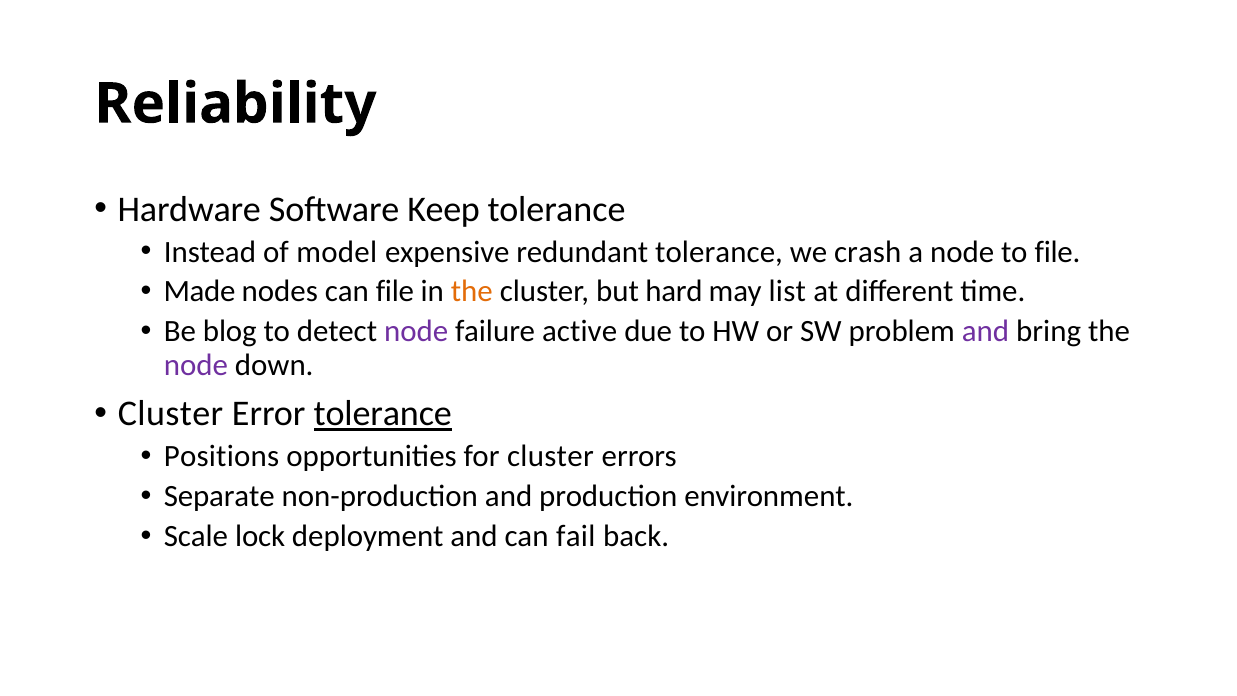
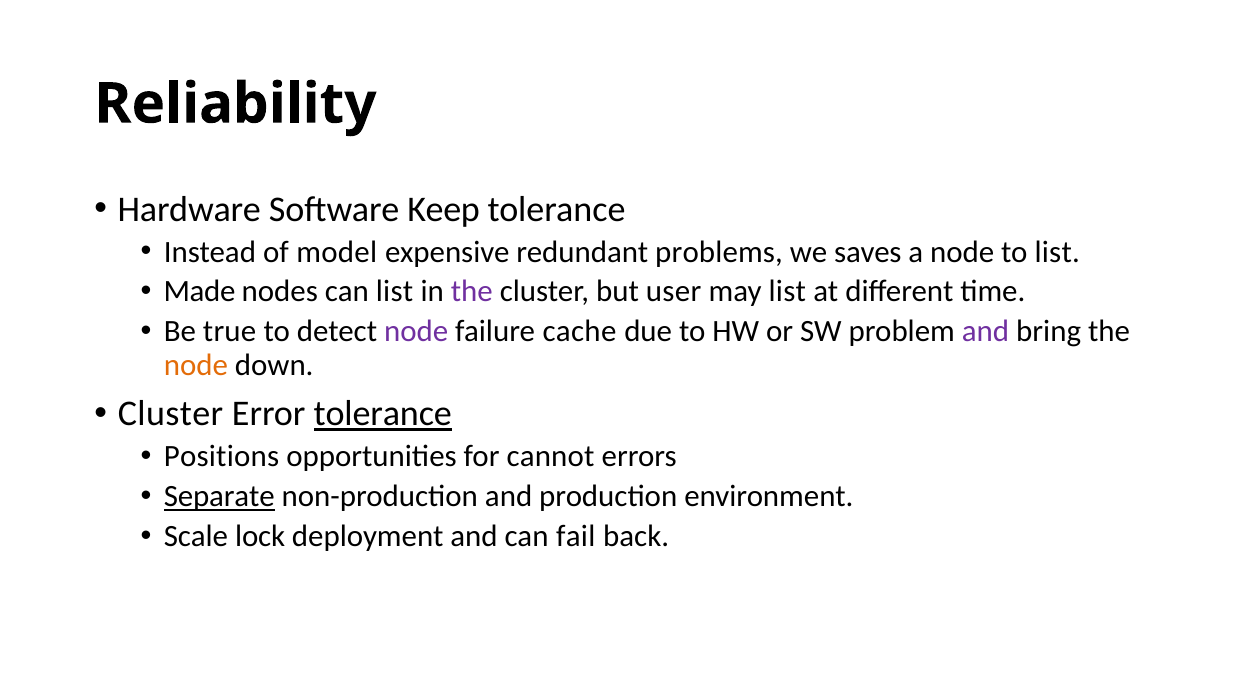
redundant tolerance: tolerance -> problems
crash: crash -> saves
to file: file -> list
can file: file -> list
the at (472, 292) colour: orange -> purple
hard: hard -> user
blog: blog -> true
active: active -> cache
node at (196, 365) colour: purple -> orange
for cluster: cluster -> cannot
Separate underline: none -> present
